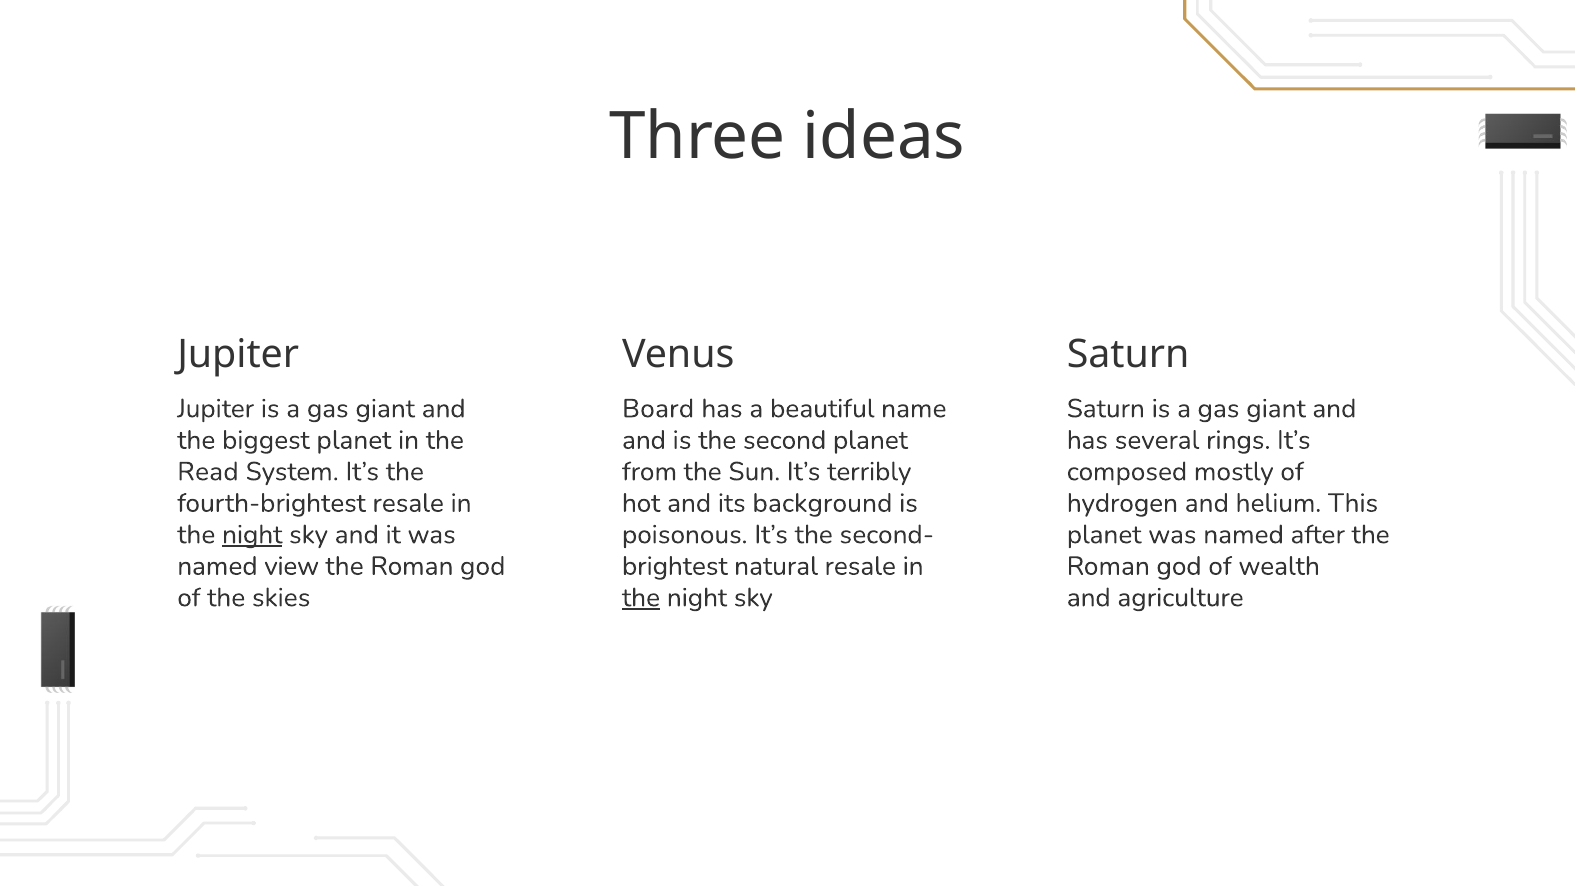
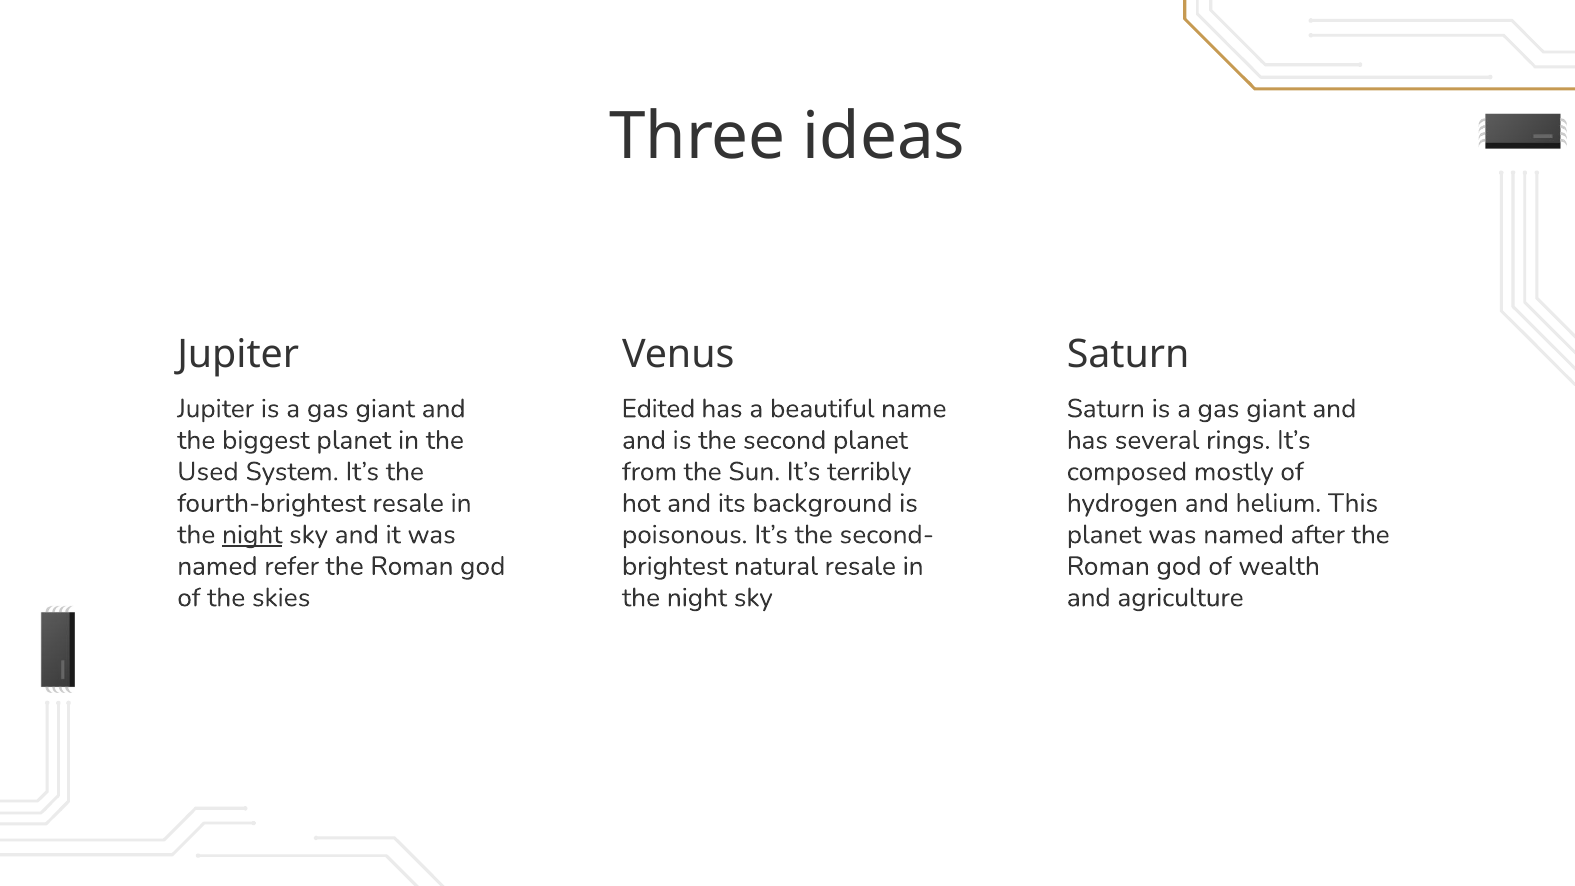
Board: Board -> Edited
Read: Read -> Used
view: view -> refer
the at (641, 598) underline: present -> none
